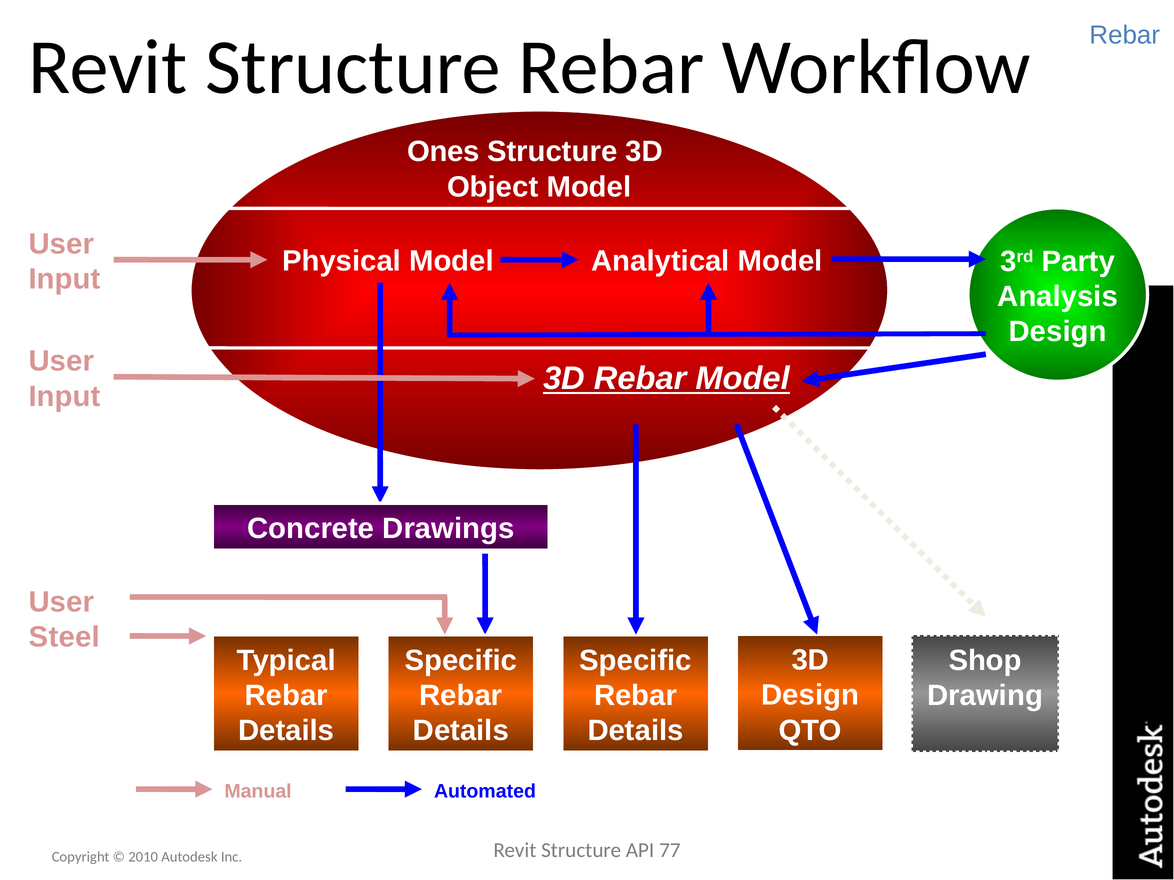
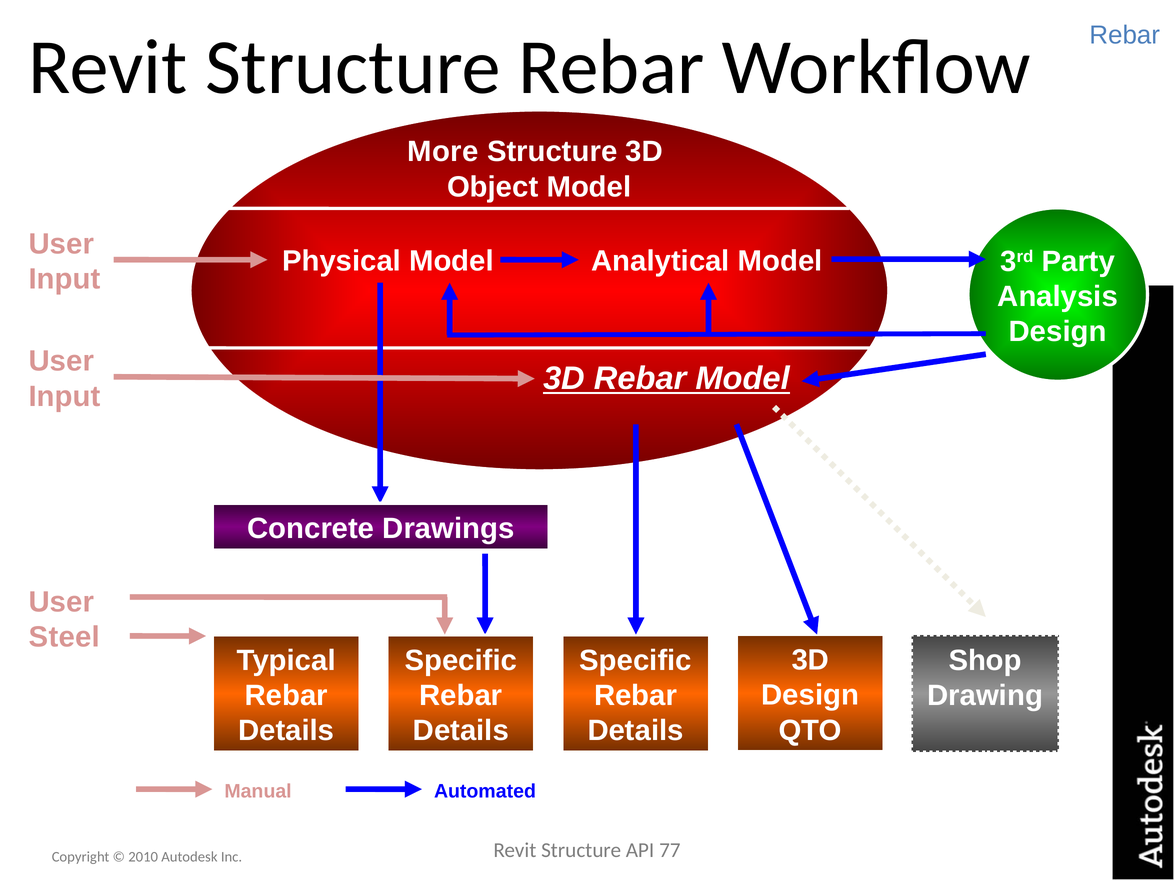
Ones: Ones -> More
